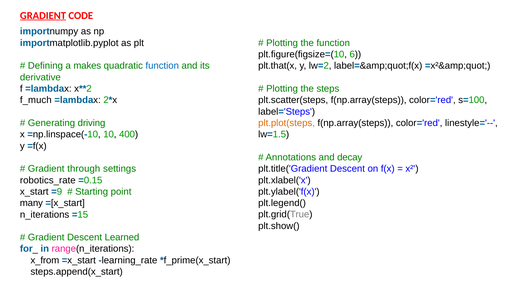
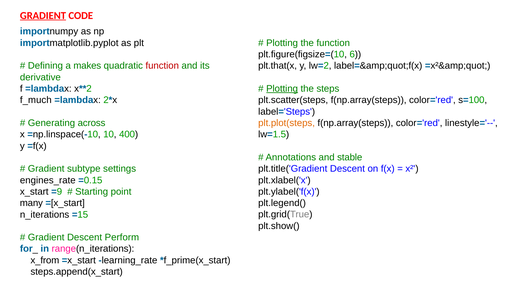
function at (162, 66) colour: blue -> red
Plotting at (282, 89) underline: none -> present
driving: driving -> across
decay: decay -> stable
through: through -> subtype
robotics_rate: robotics_rate -> engines_rate
Learned: Learned -> Perform
